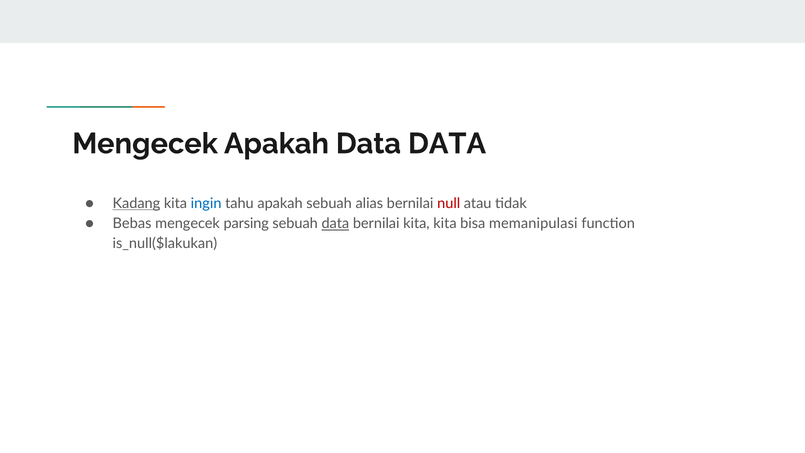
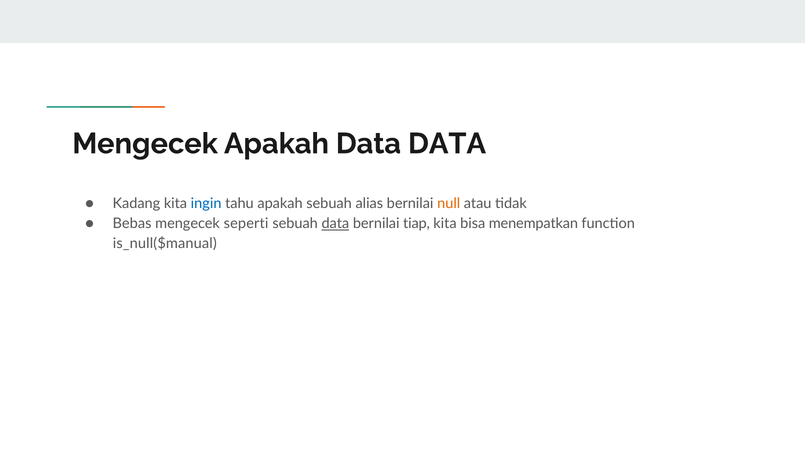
Kadang underline: present -> none
null colour: red -> orange
parsing: parsing -> seperti
bernilai kita: kita -> tiap
memanipulasi: memanipulasi -> menempatkan
is_null($lakukan: is_null($lakukan -> is_null($manual
